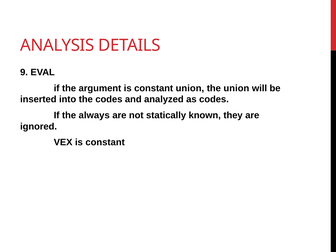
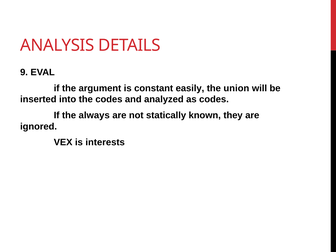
constant union: union -> easily
VEX is constant: constant -> interests
